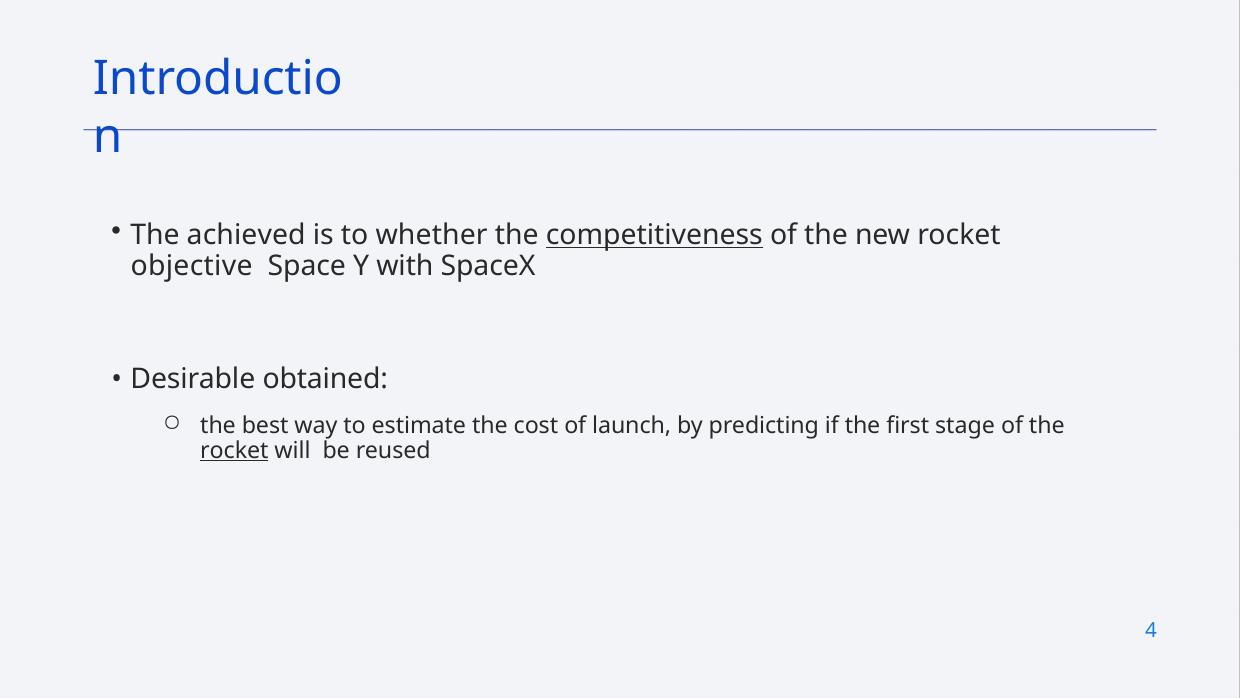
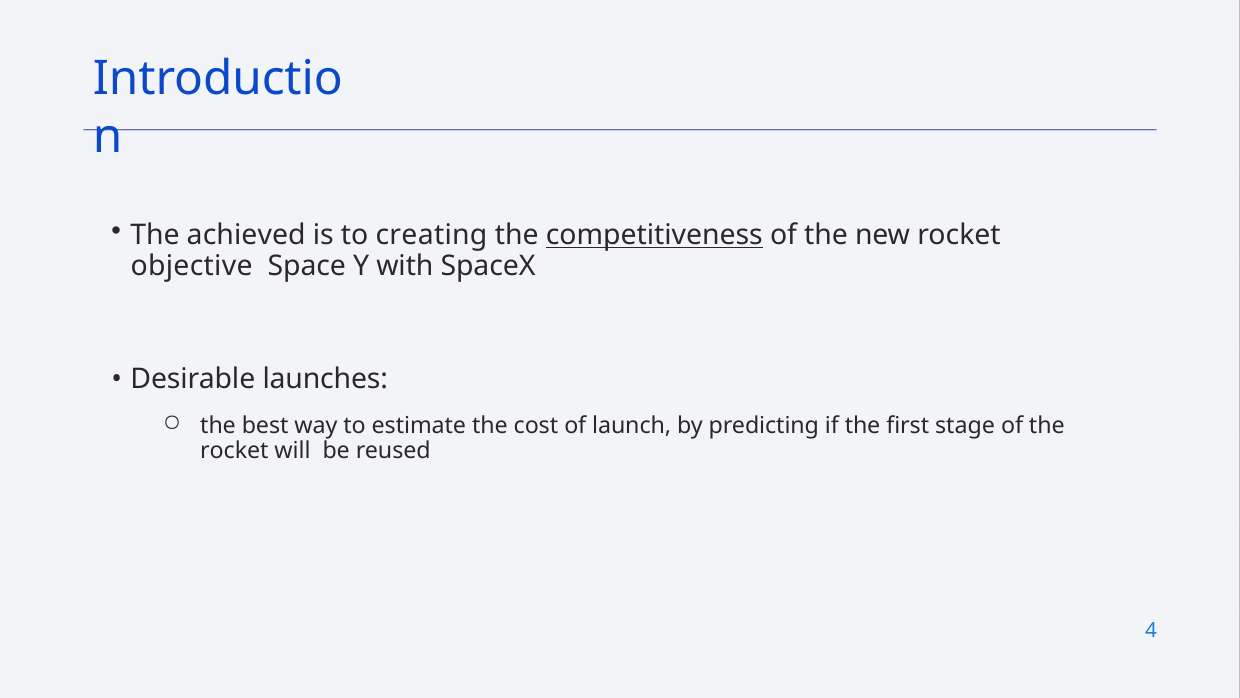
whether: whether -> creating
obtained: obtained -> launches
rocket at (234, 450) underline: present -> none
